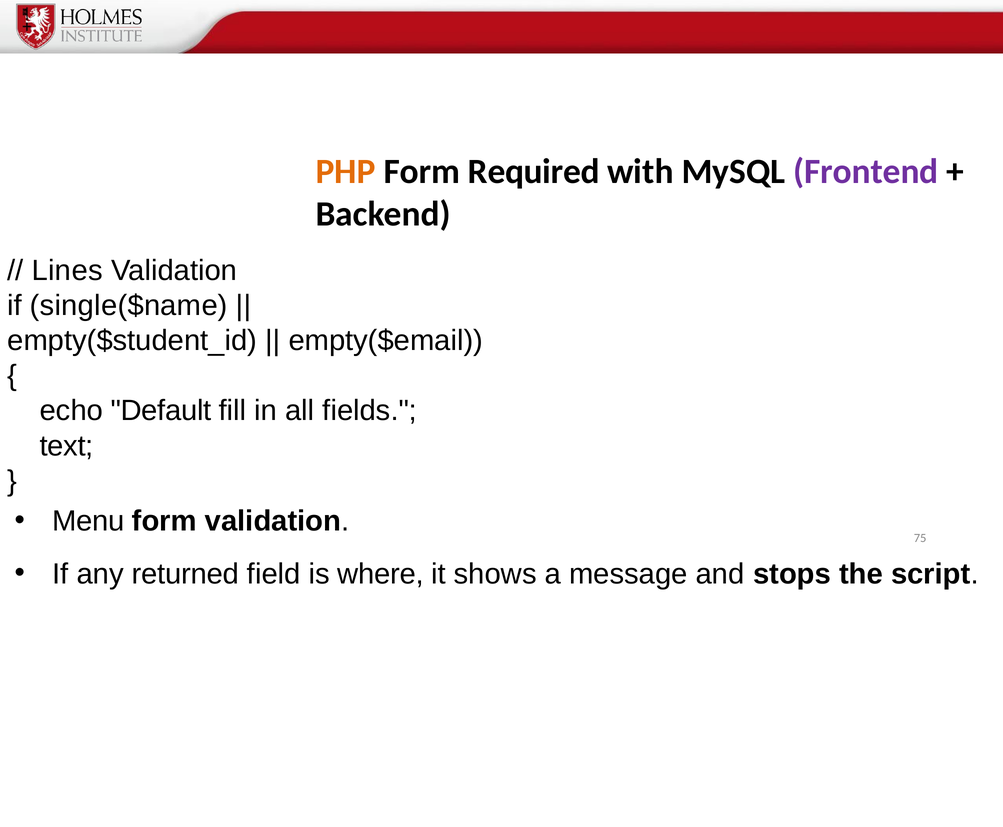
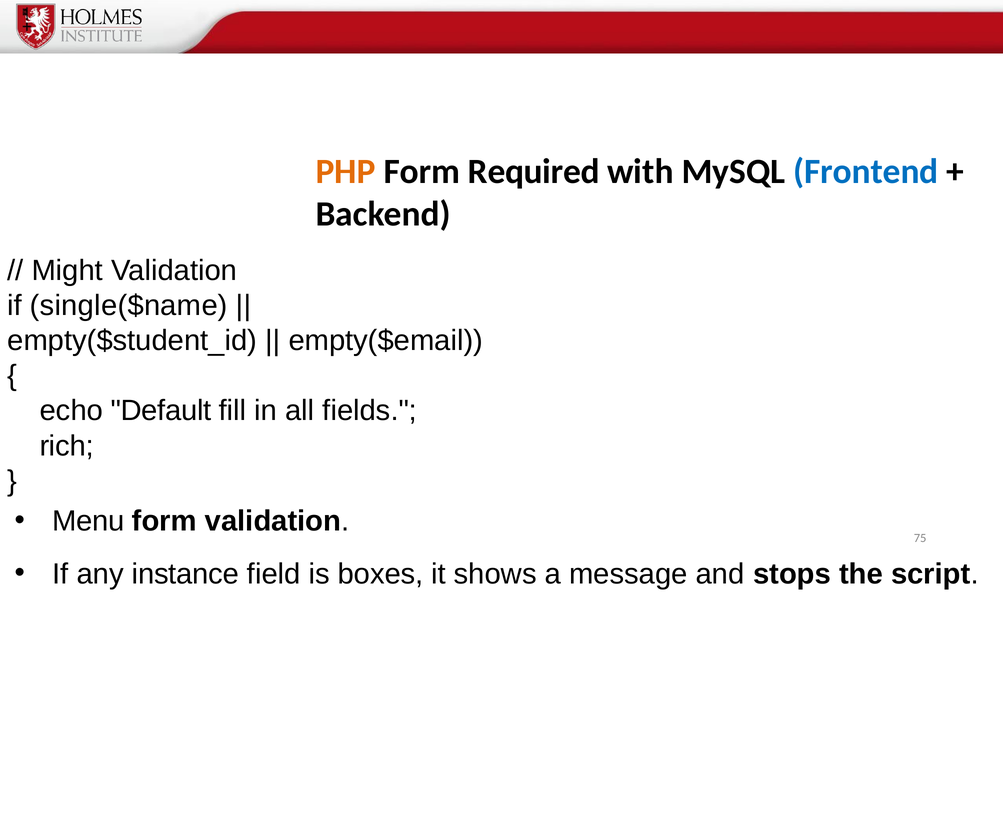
Frontend colour: purple -> blue
Lines: Lines -> Might
text: text -> rich
returned: returned -> instance
where: where -> boxes
